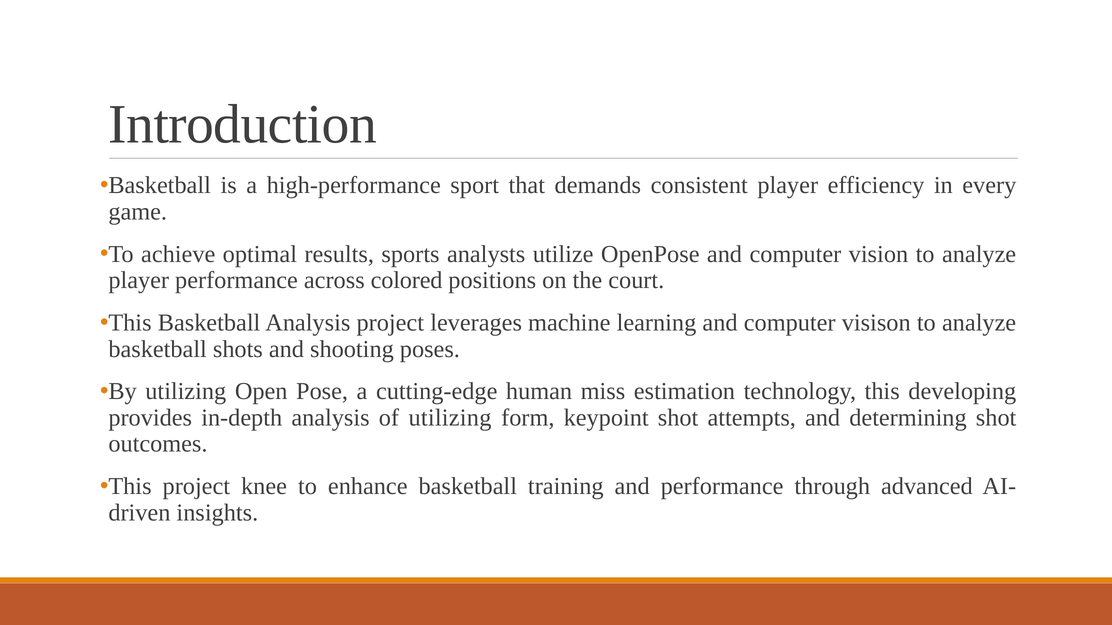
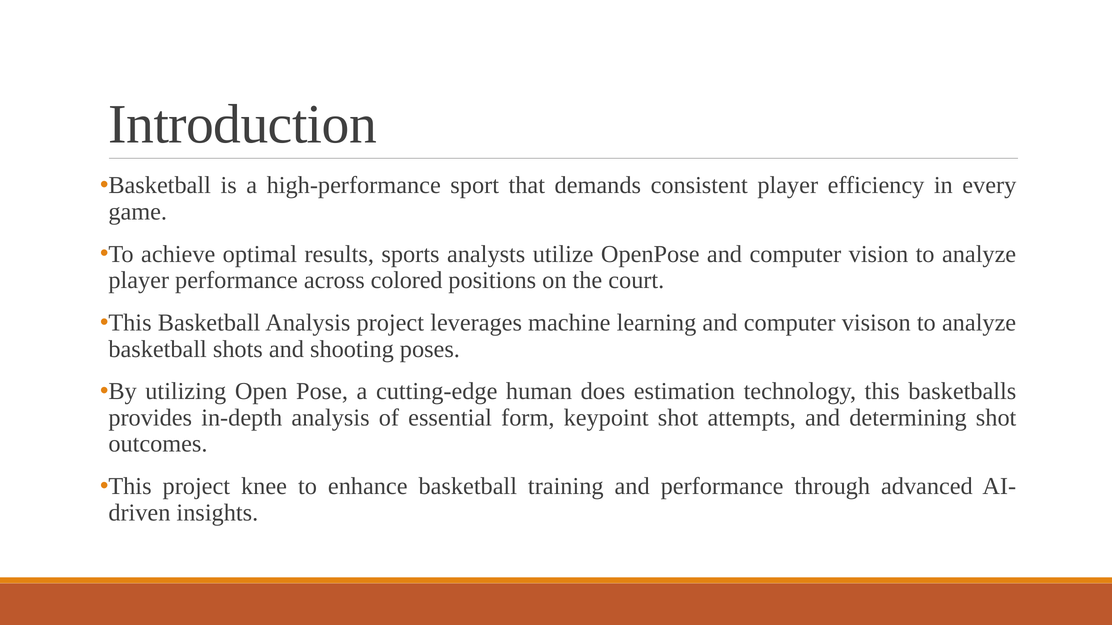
miss: miss -> does
developing: developing -> basketballs
of utilizing: utilizing -> essential
